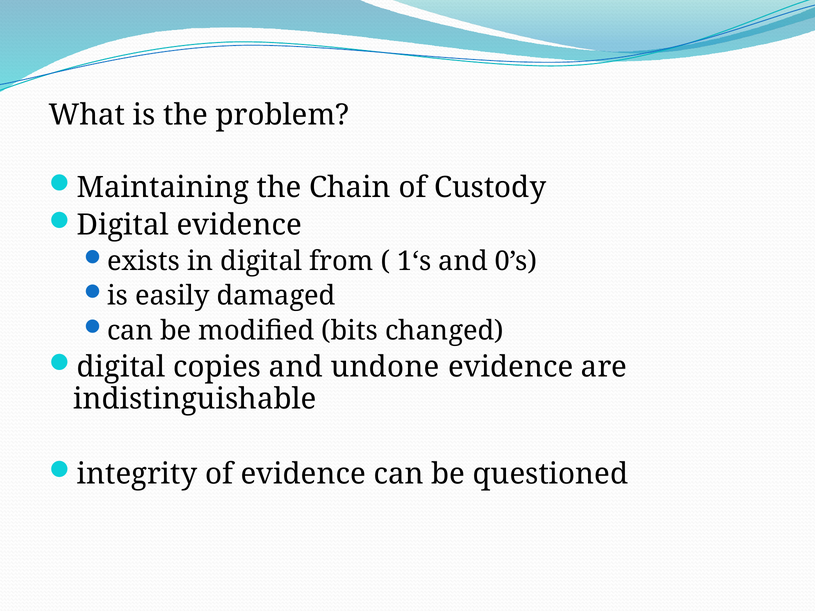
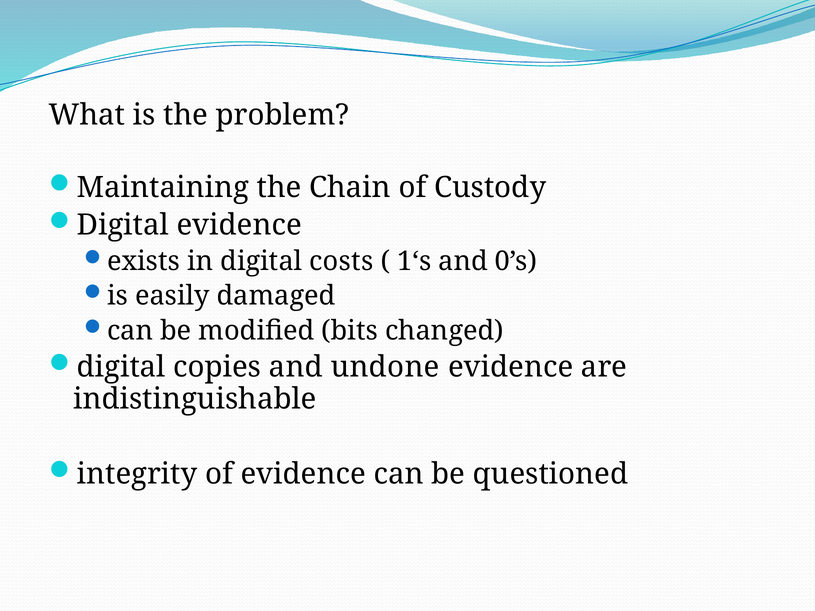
from: from -> costs
